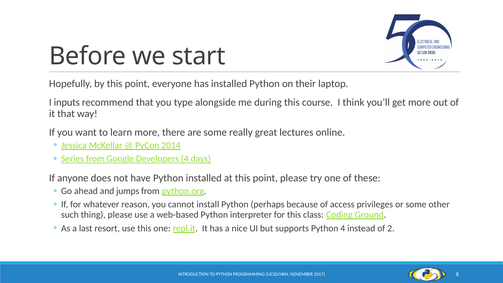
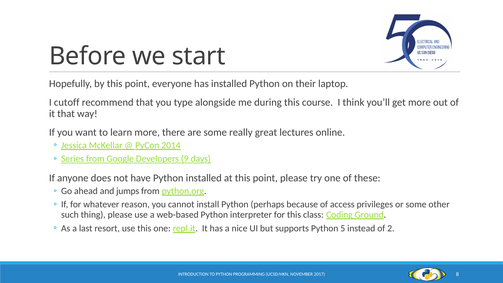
inputs: inputs -> cutoff
Developers 4: 4 -> 9
Python 4: 4 -> 5
